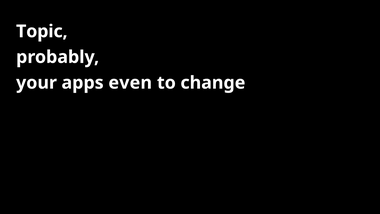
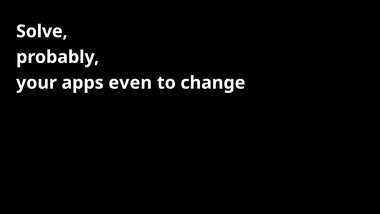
Topic: Topic -> Solve
